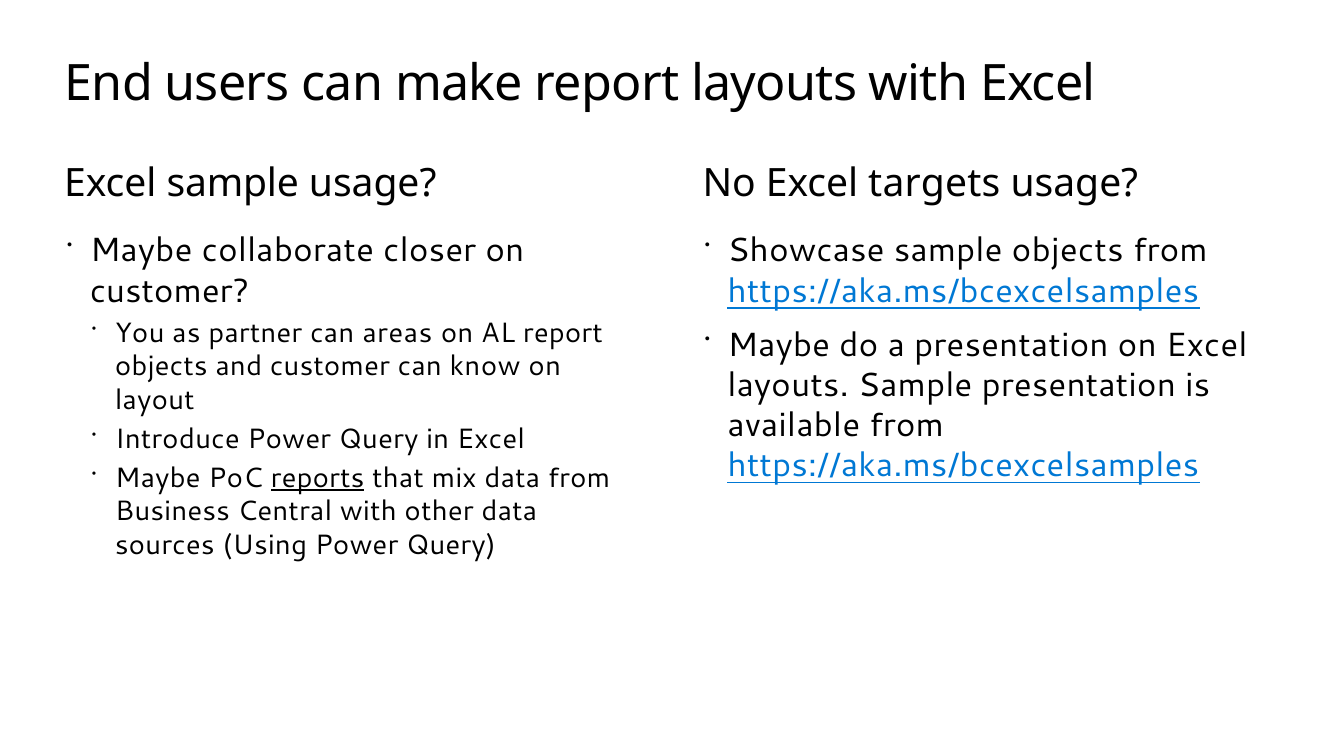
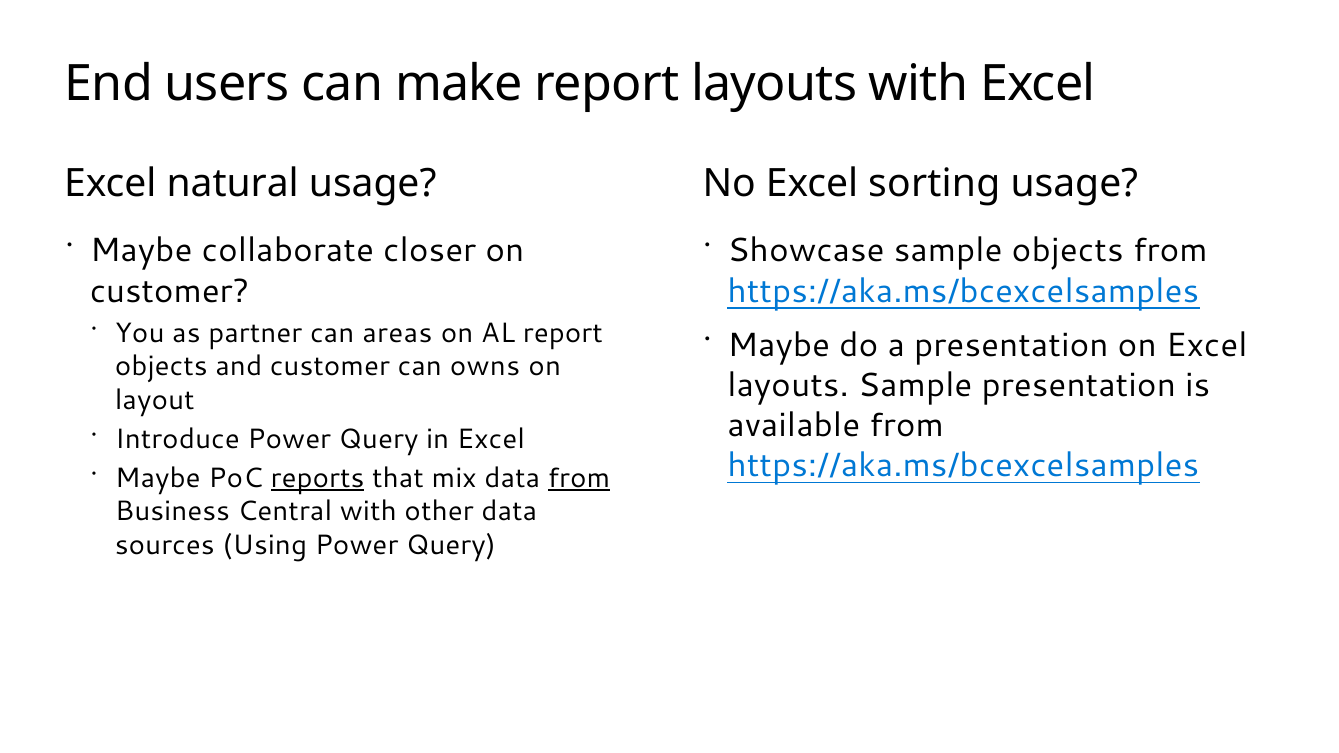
Excel sample: sample -> natural
targets: targets -> sorting
know: know -> owns
from at (579, 478) underline: none -> present
